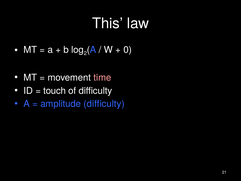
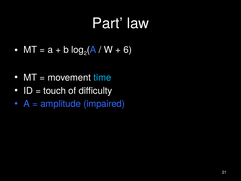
This: This -> Part
0: 0 -> 6
time colour: pink -> light blue
amplitude difficulty: difficulty -> impaired
